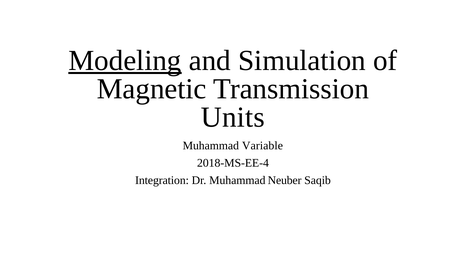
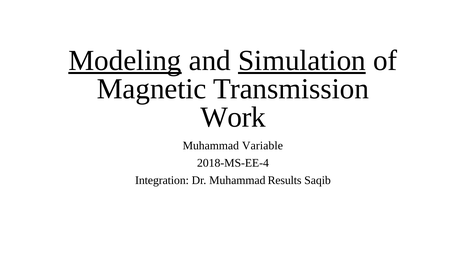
Simulation underline: none -> present
Units: Units -> Work
Neuber: Neuber -> Results
